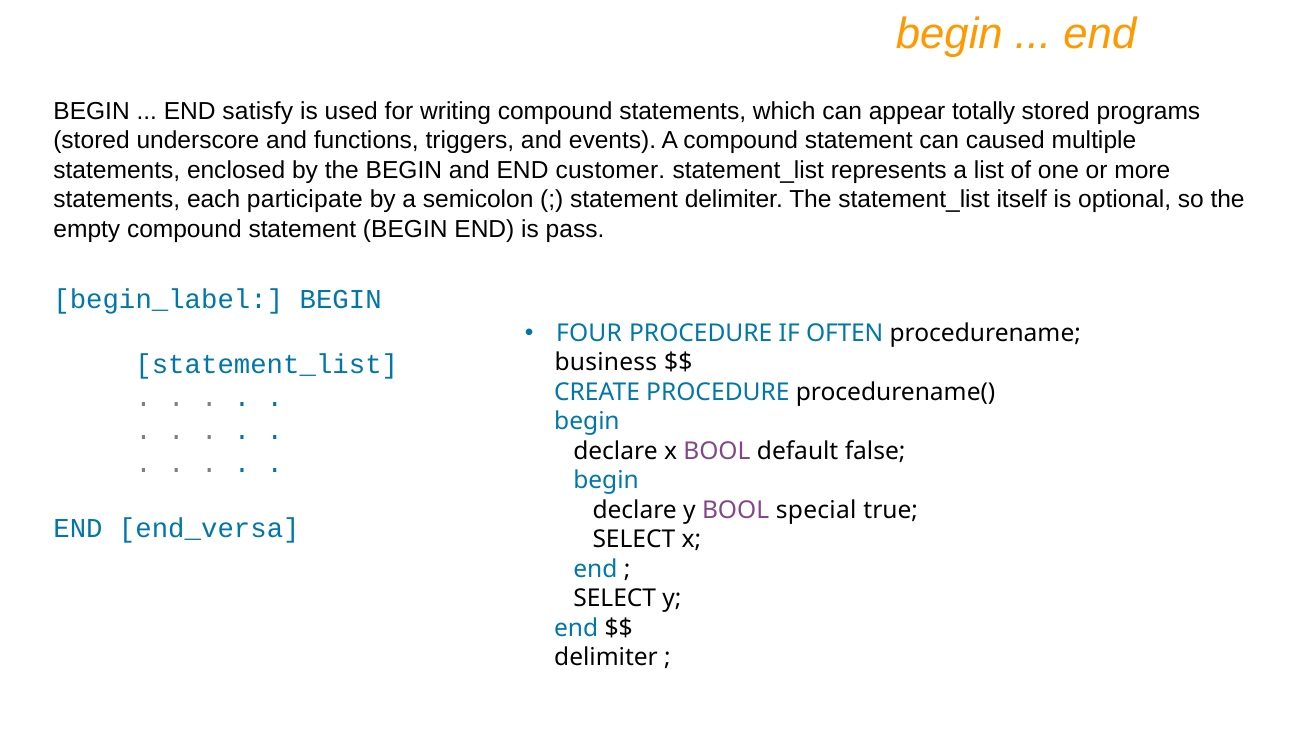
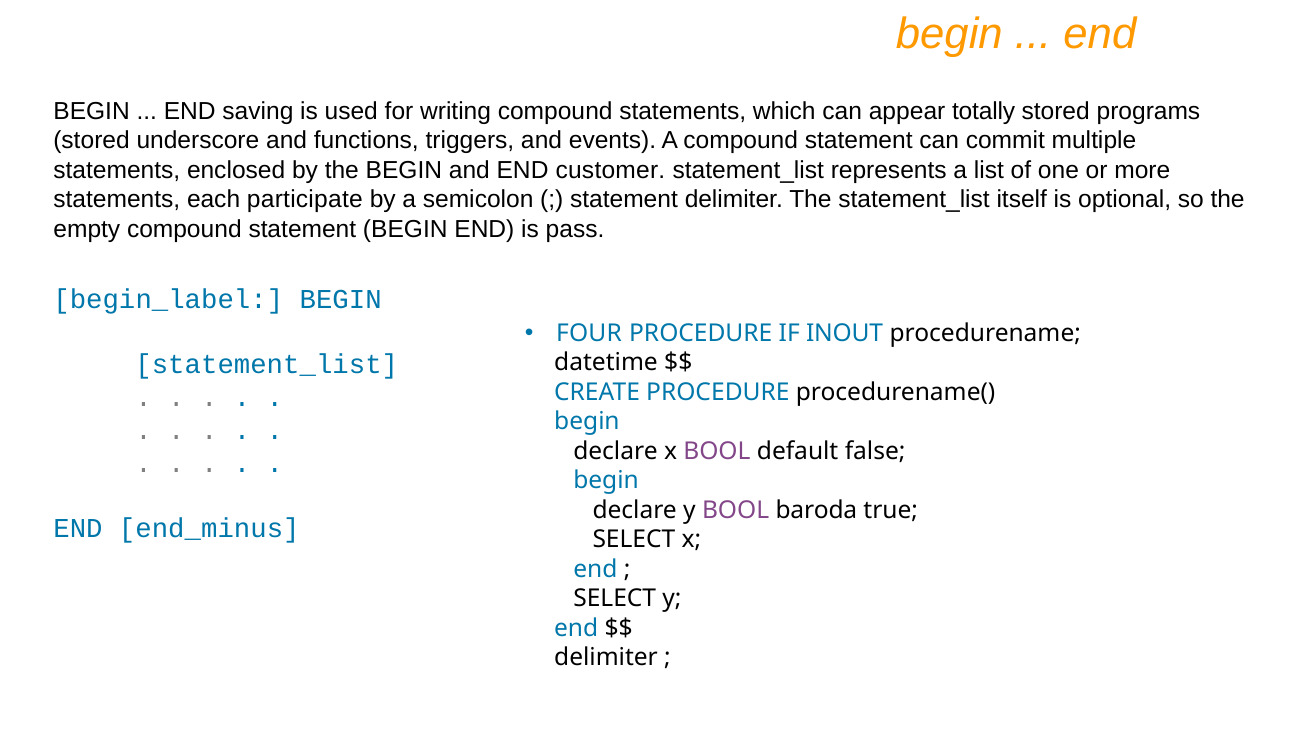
satisfy: satisfy -> saving
caused: caused -> commit
OFTEN: OFTEN -> INOUT
business: business -> datetime
special: special -> baroda
end_versa: end_versa -> end_minus
